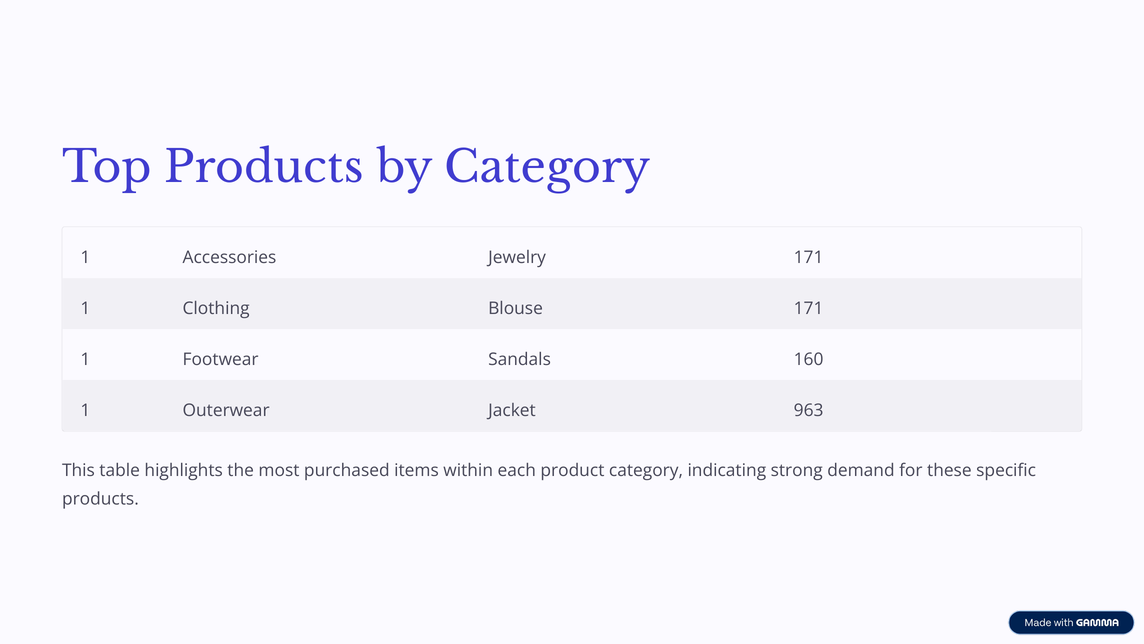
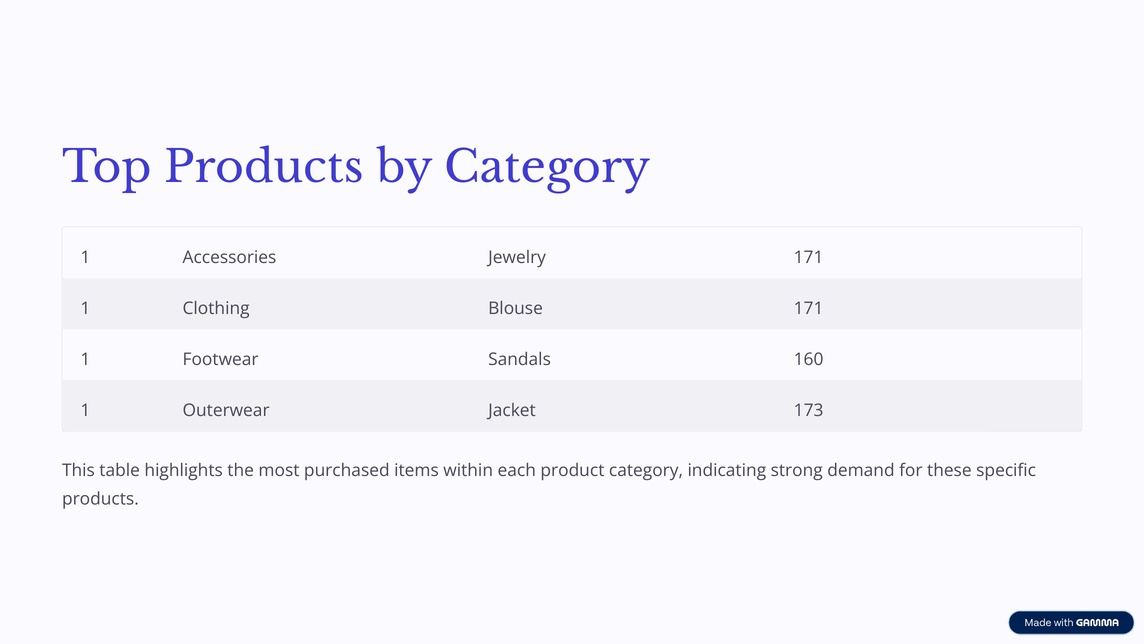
963: 963 -> 173
